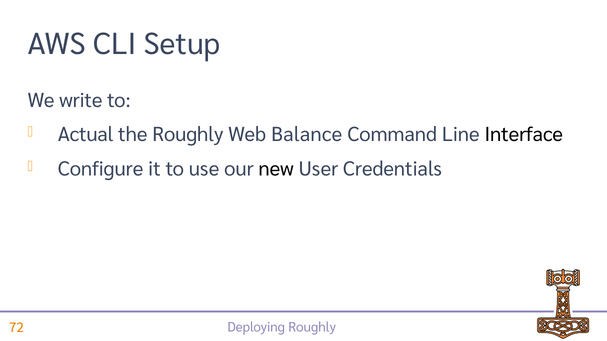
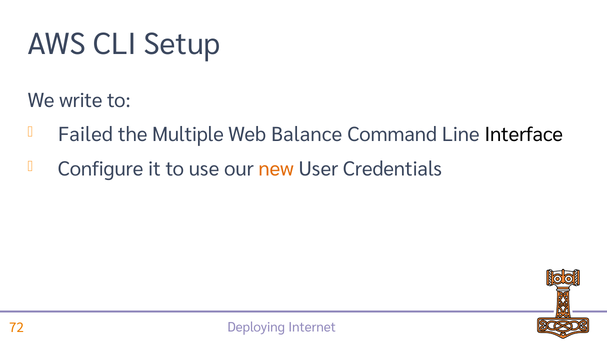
Actual: Actual -> Failed
the Roughly: Roughly -> Multiple
new colour: black -> orange
Roughly at (312, 328): Roughly -> Internet
